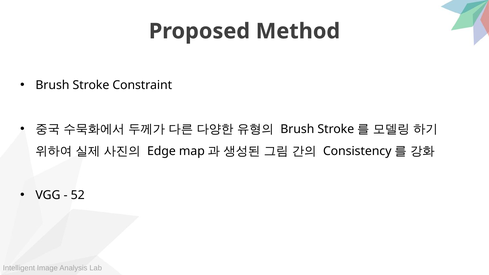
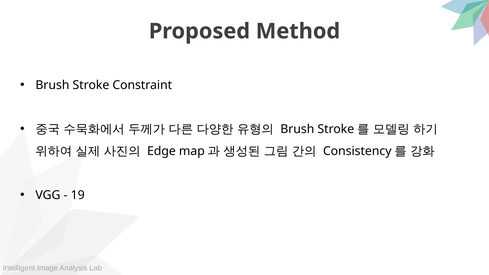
52: 52 -> 19
